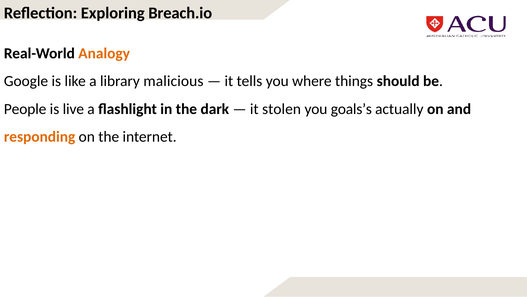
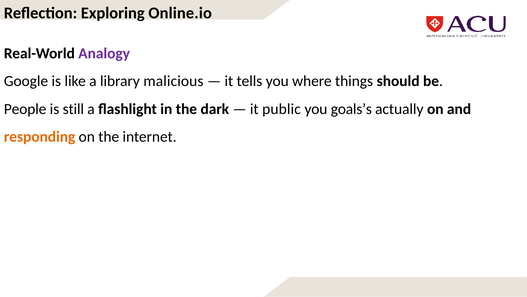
Breach.io: Breach.io -> Online.io
Analogy colour: orange -> purple
live: live -> still
stolen: stolen -> public
